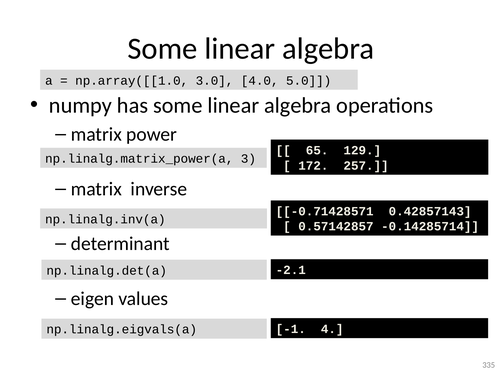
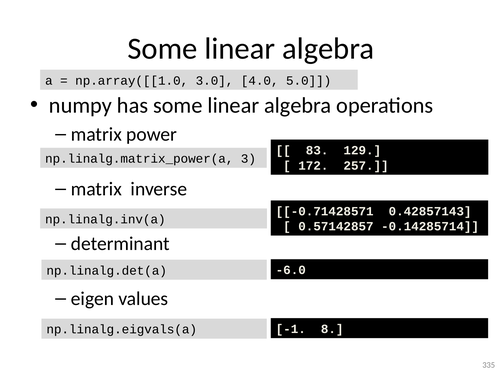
65: 65 -> 83
-2.1: -2.1 -> -6.0
4: 4 -> 8
